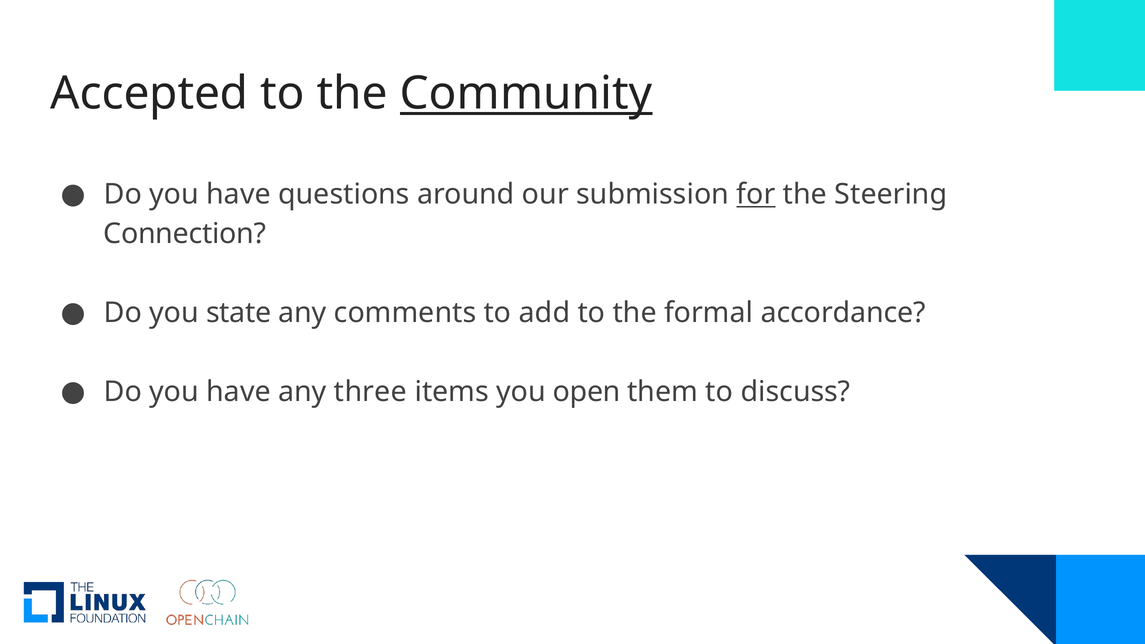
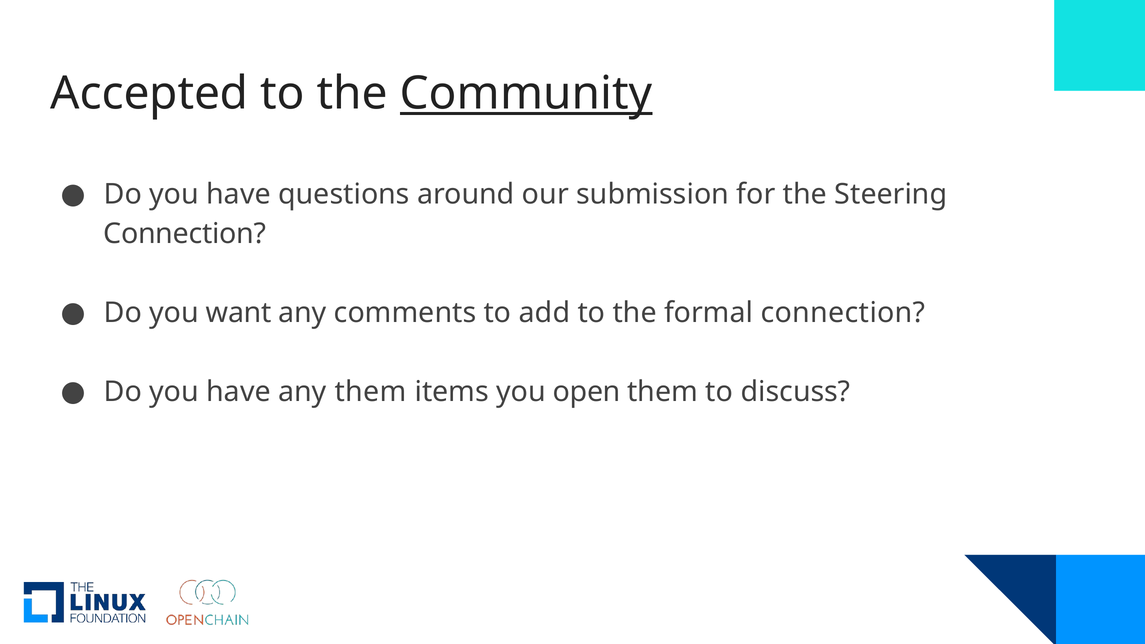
for underline: present -> none
state: state -> want
formal accordance: accordance -> connection
any three: three -> them
